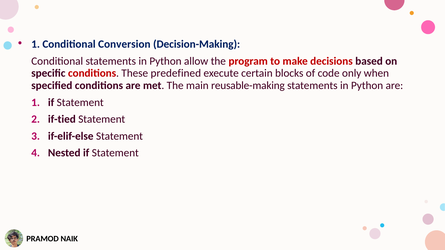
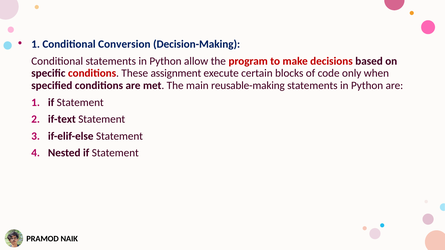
predefined: predefined -> assignment
if-tied: if-tied -> if-text
